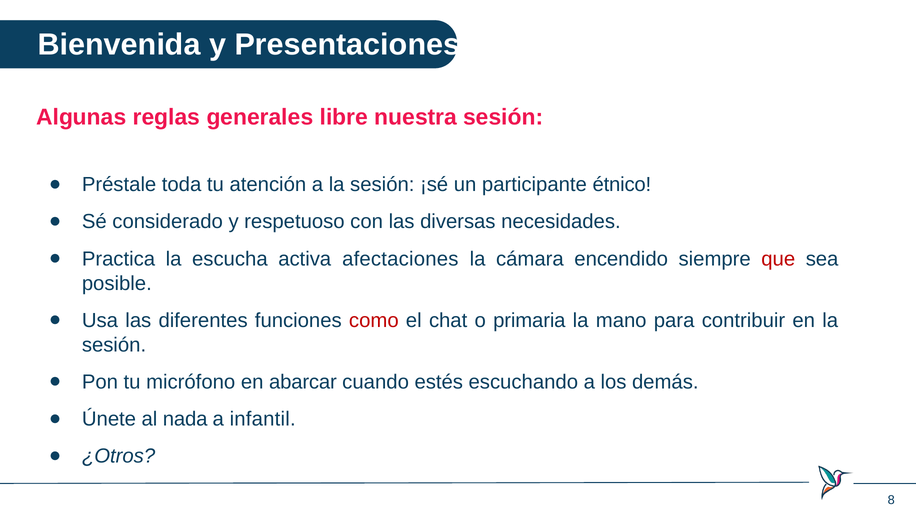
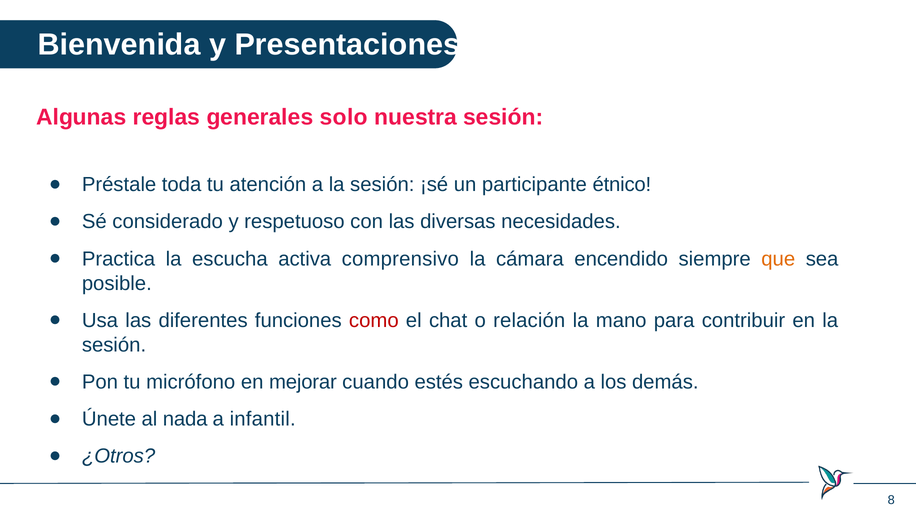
libre: libre -> solo
afectaciones: afectaciones -> comprensivo
que colour: red -> orange
primaria: primaria -> relación
abarcar: abarcar -> mejorar
